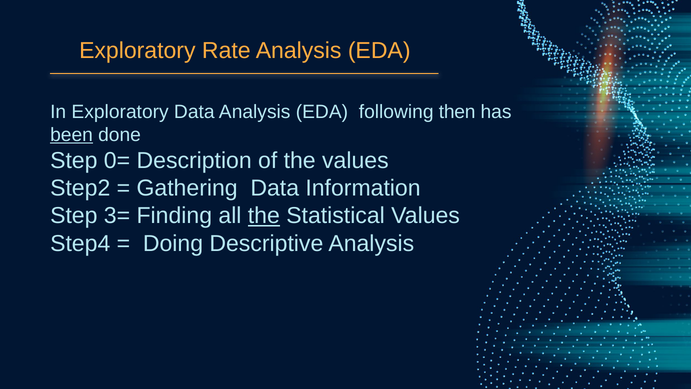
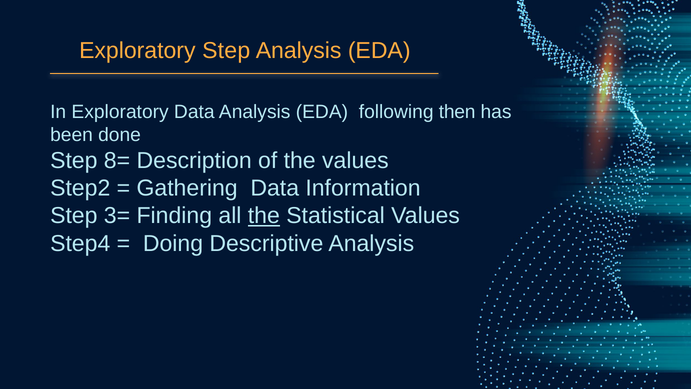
Exploratory Rate: Rate -> Step
been underline: present -> none
0=: 0= -> 8=
